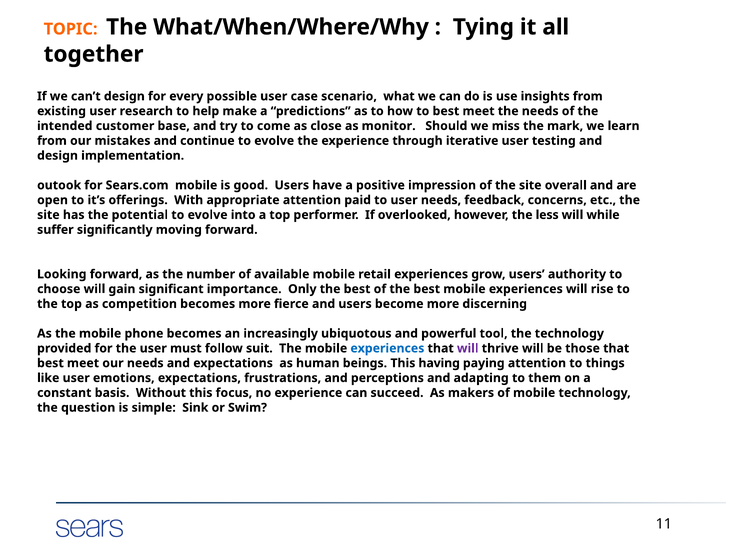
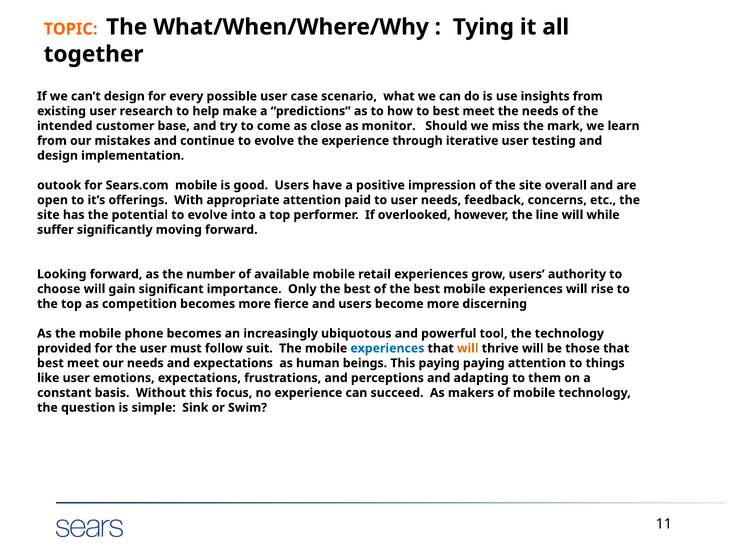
less: less -> line
will at (468, 349) colour: purple -> orange
This having: having -> paying
